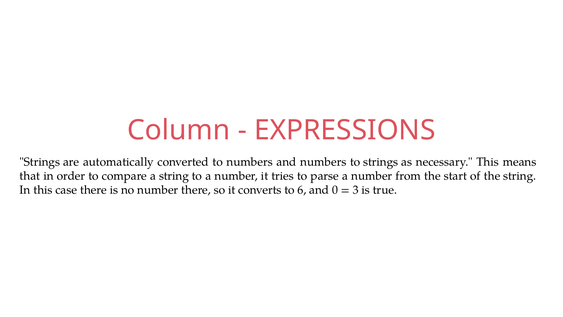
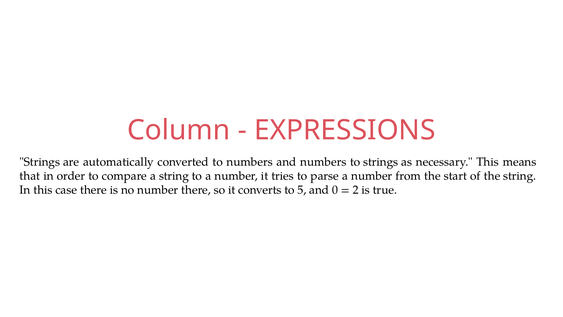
6: 6 -> 5
3: 3 -> 2
